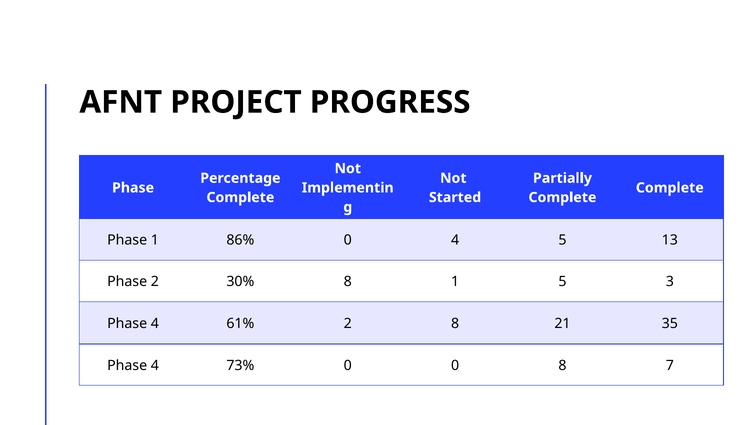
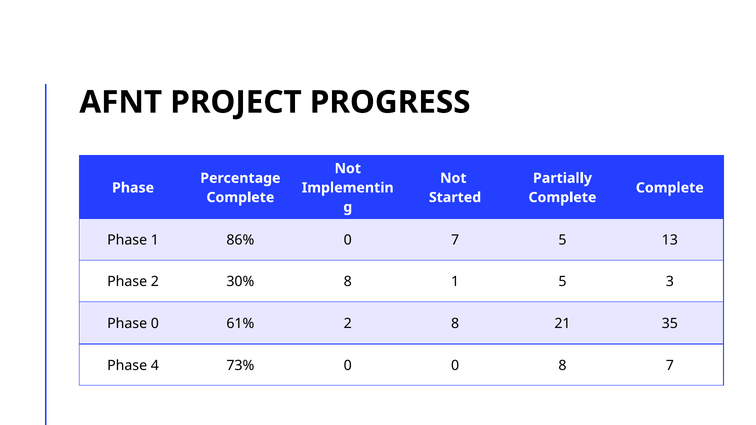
0 4: 4 -> 7
4 at (155, 324): 4 -> 0
